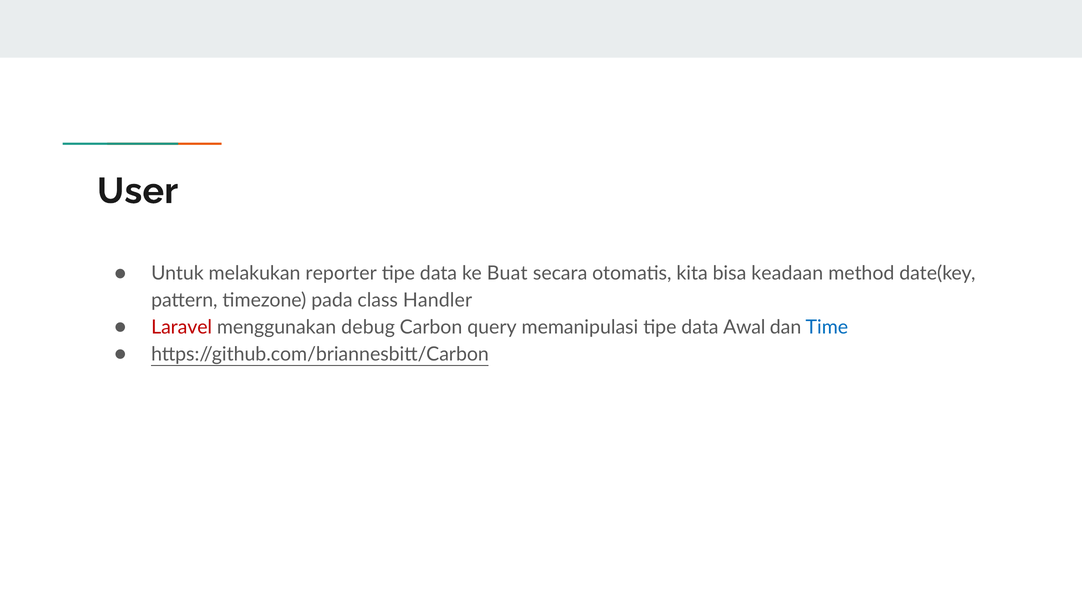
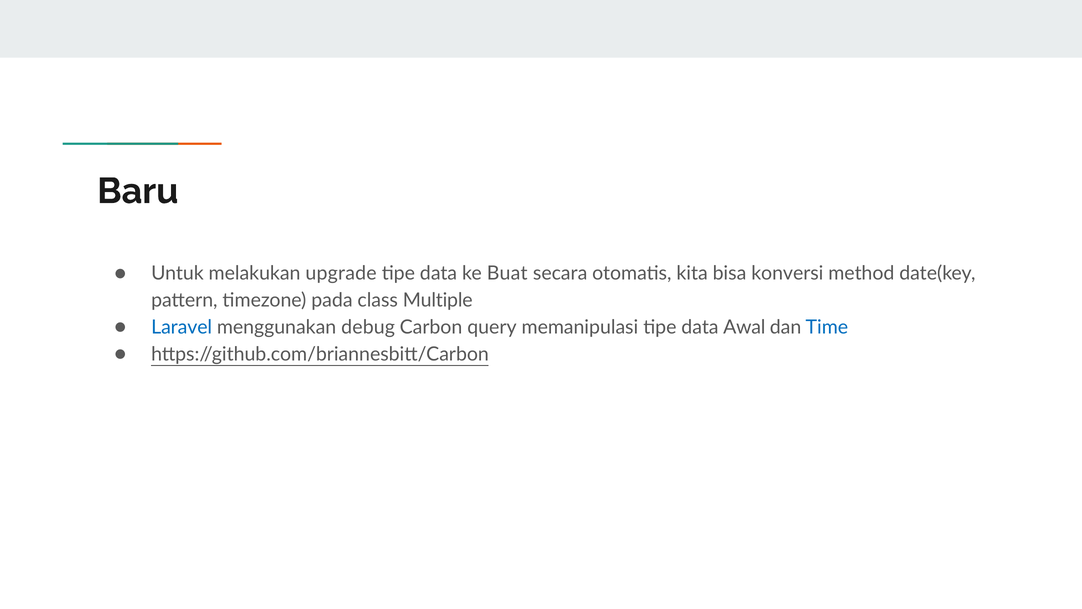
User: User -> Baru
reporter: reporter -> upgrade
keadaan: keadaan -> konversi
Handler: Handler -> Multiple
Laravel colour: red -> blue
